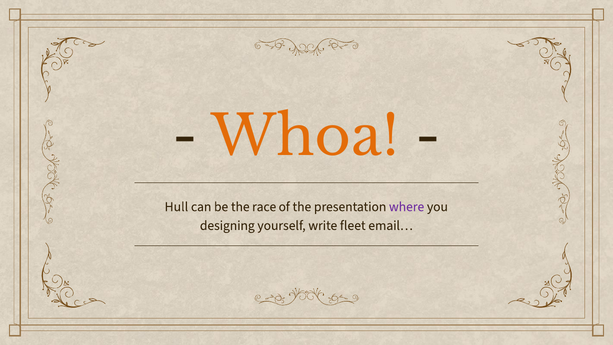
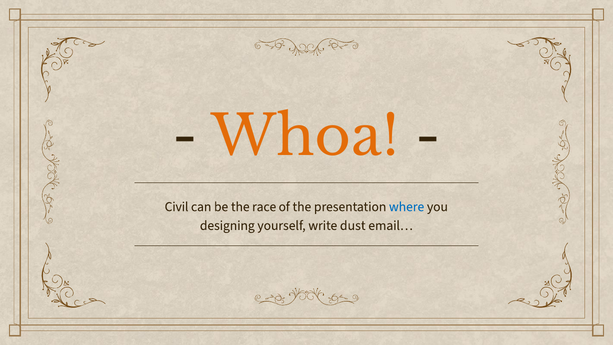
Hull: Hull -> Civil
where colour: purple -> blue
fleet: fleet -> dust
